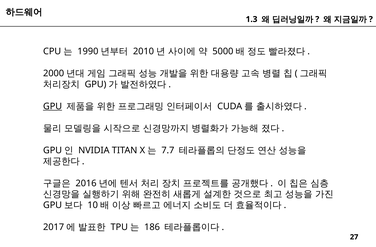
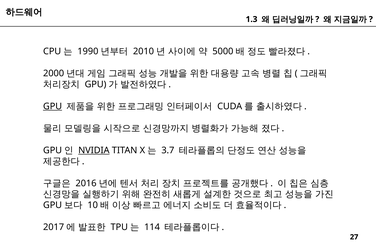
NVIDIA underline: none -> present
7.7: 7.7 -> 3.7
186: 186 -> 114
